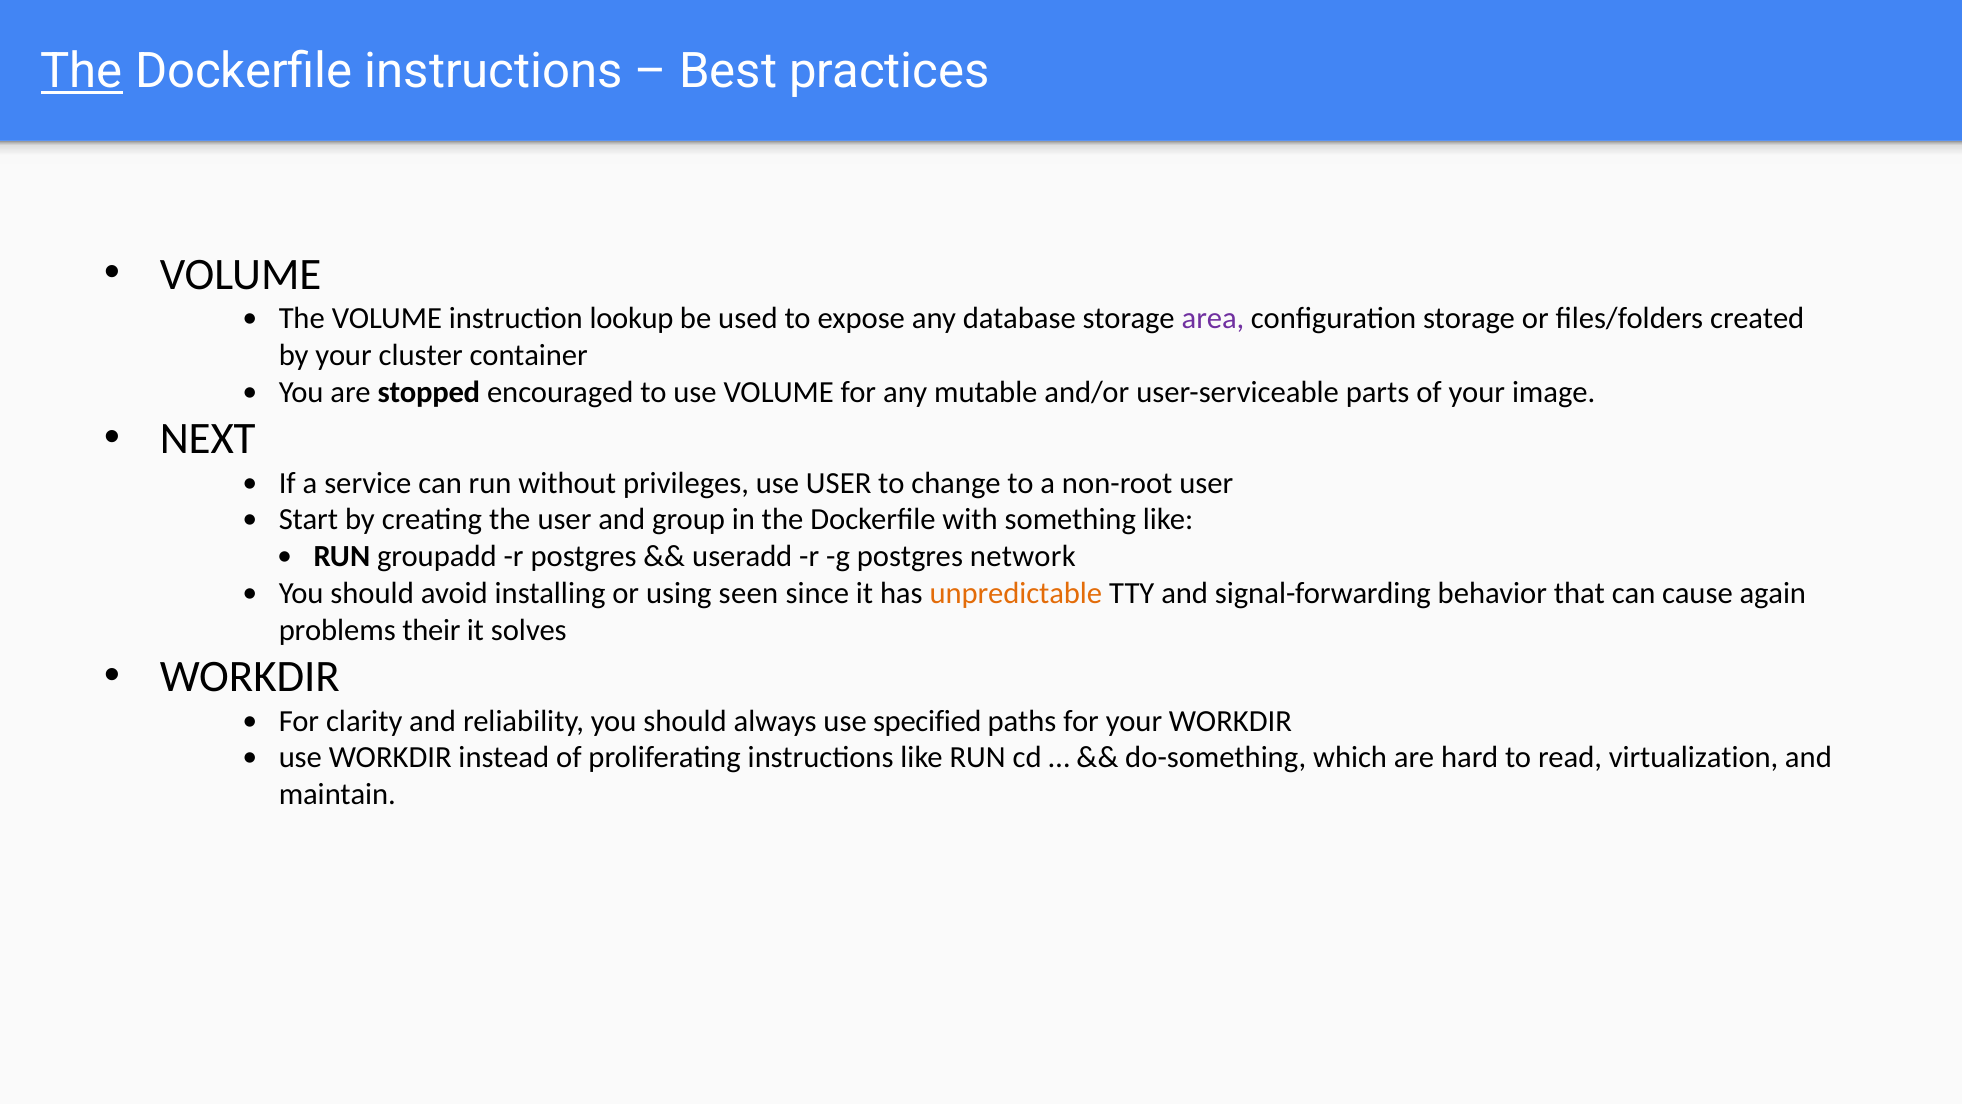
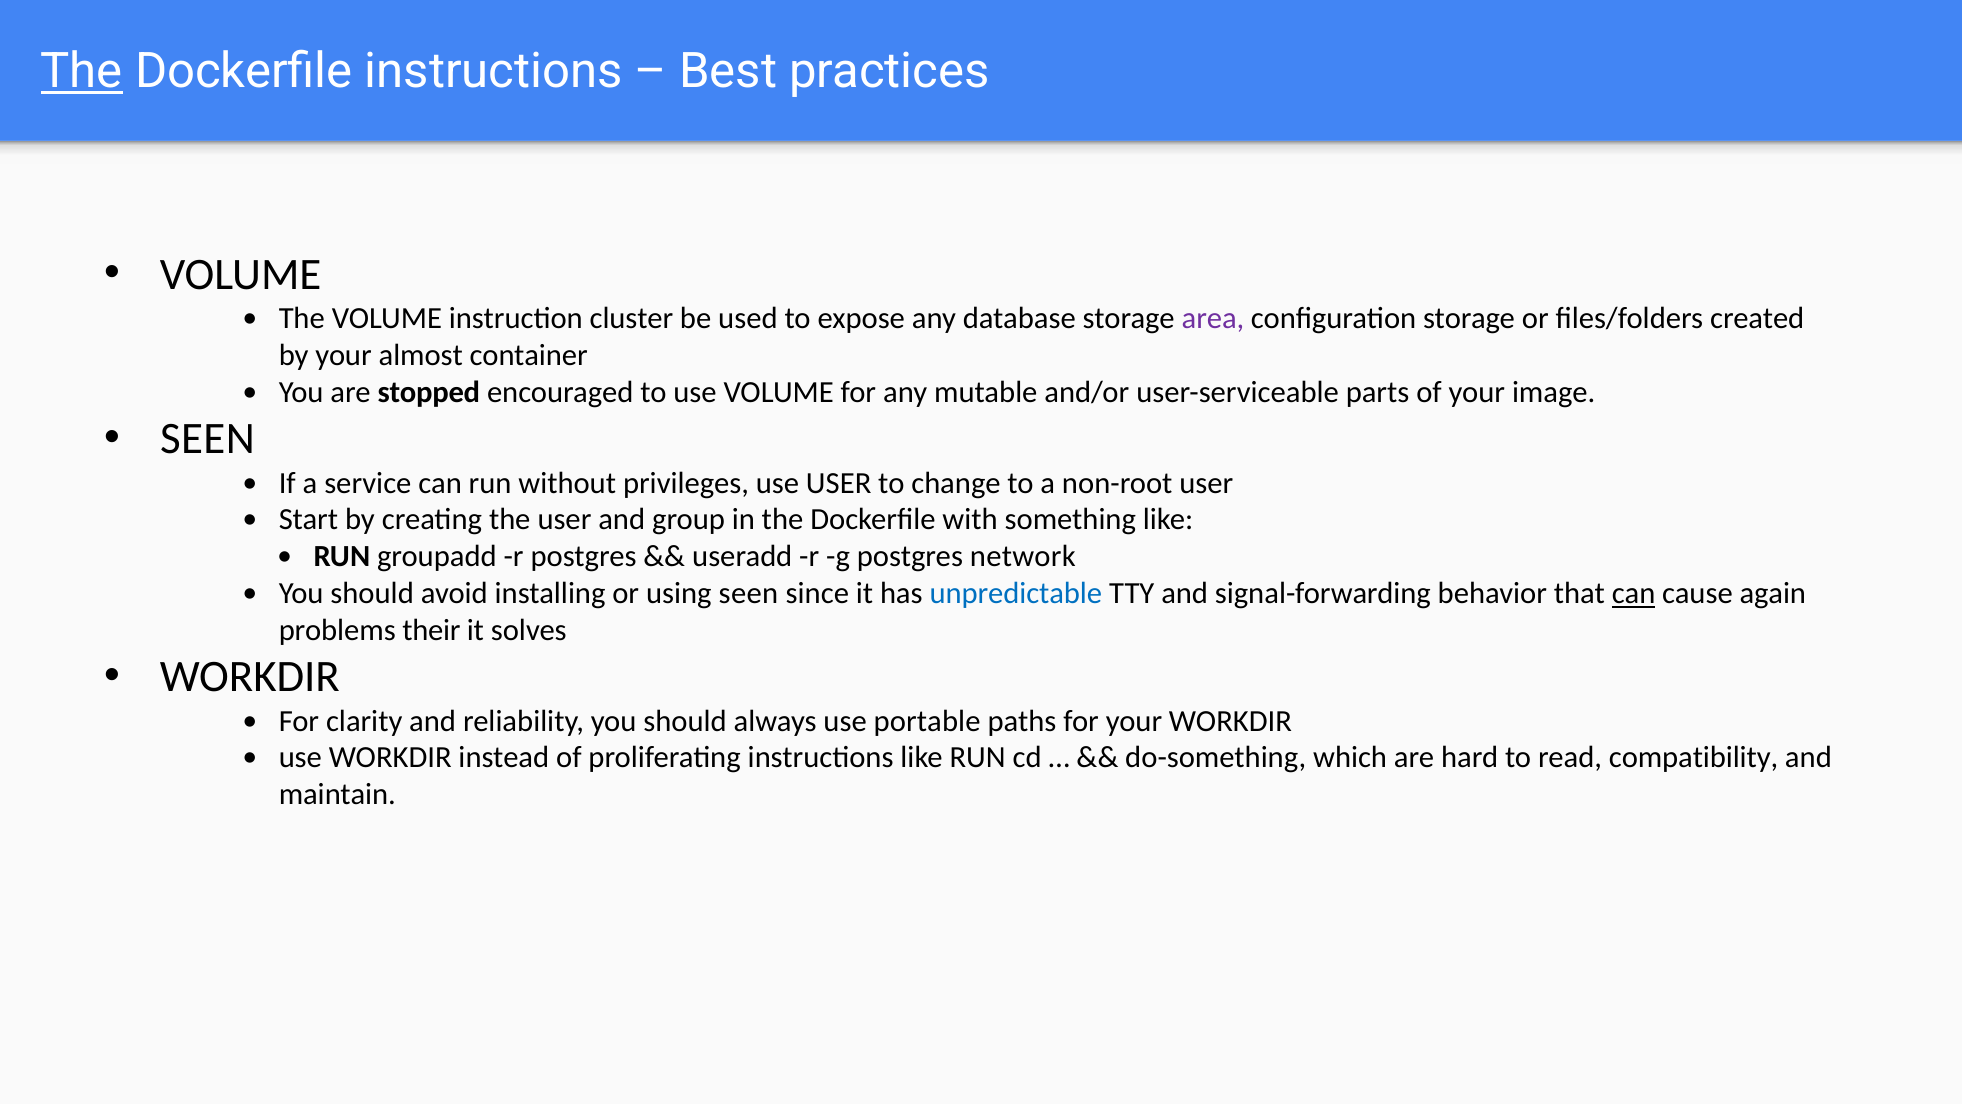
lookup: lookup -> cluster
cluster: cluster -> almost
NEXT at (208, 439): NEXT -> SEEN
unpredictable colour: orange -> blue
can at (1634, 593) underline: none -> present
specified: specified -> portable
virtualization: virtualization -> compatibility
